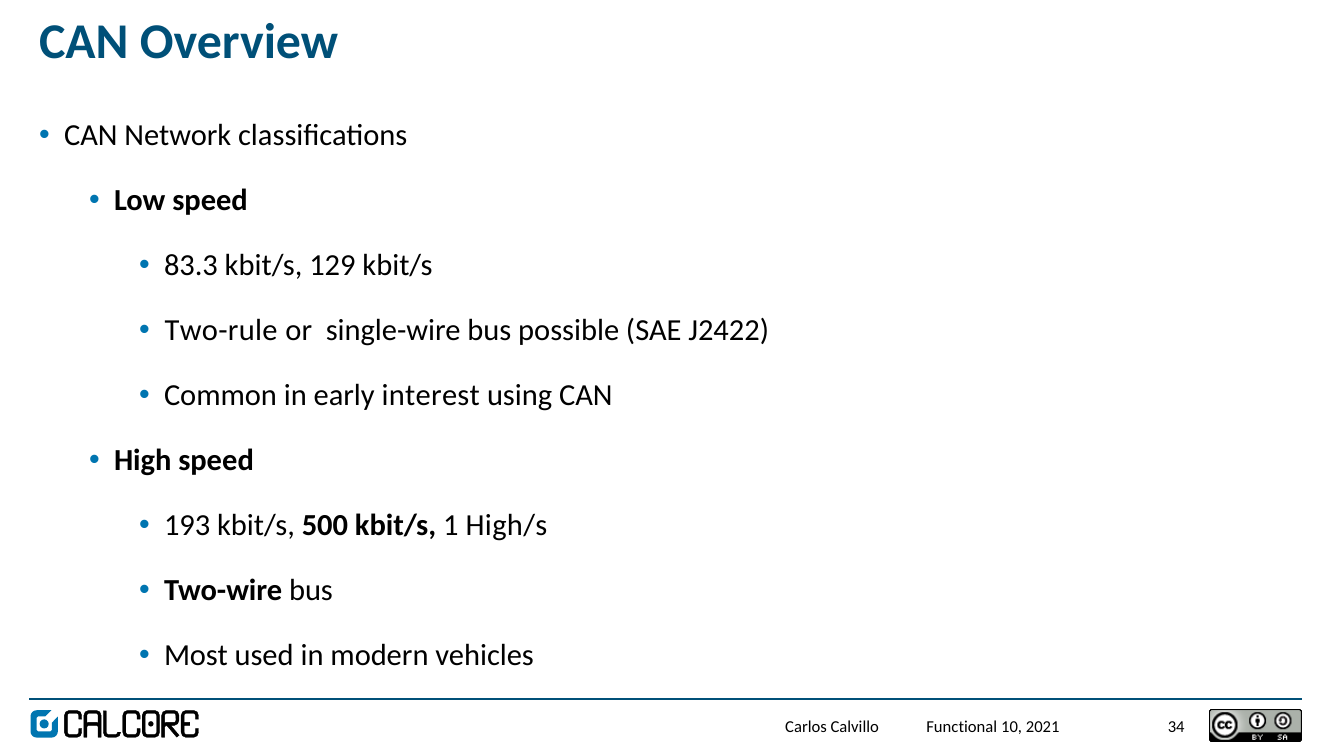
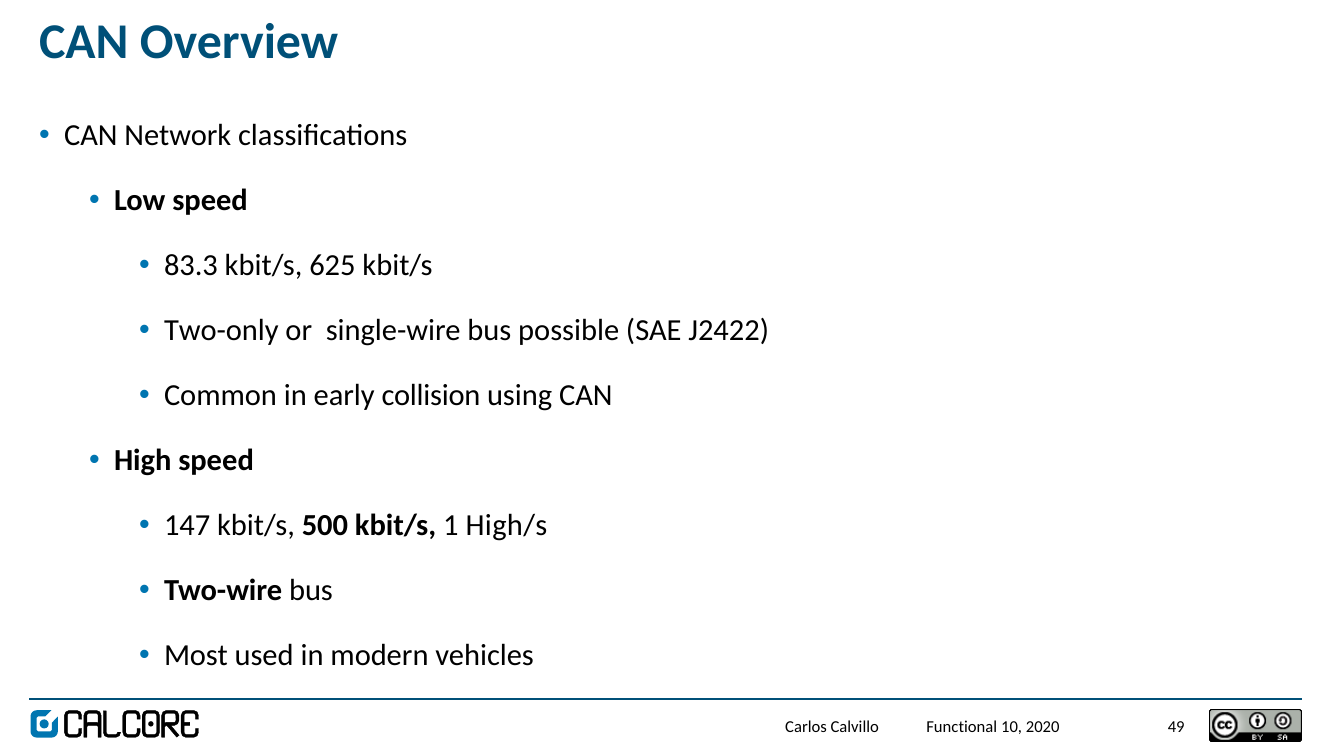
129: 129 -> 625
Two-rule: Two-rule -> Two-only
interest: interest -> collision
193: 193 -> 147
34: 34 -> 49
2021: 2021 -> 2020
